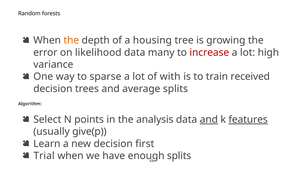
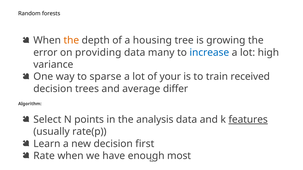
likelihood: likelihood -> providing
increase colour: red -> blue
with: with -> your
average splits: splits -> differ
and at (209, 120) underline: present -> none
give(p: give(p -> rate(p
Trial: Trial -> Rate
splits at (179, 156): splits -> most
